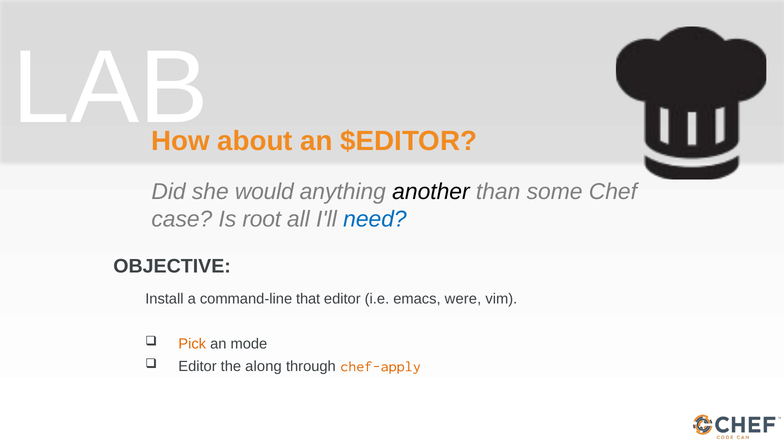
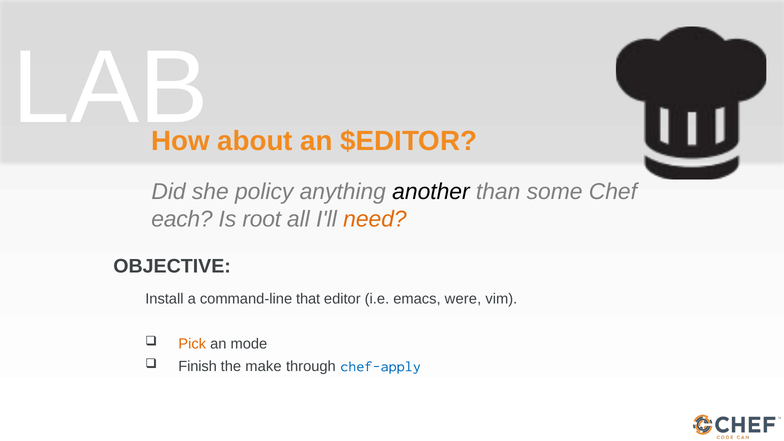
would: would -> policy
case: case -> each
need colour: blue -> orange
Editor at (198, 366): Editor -> Finish
along: along -> make
chef-apply colour: orange -> blue
